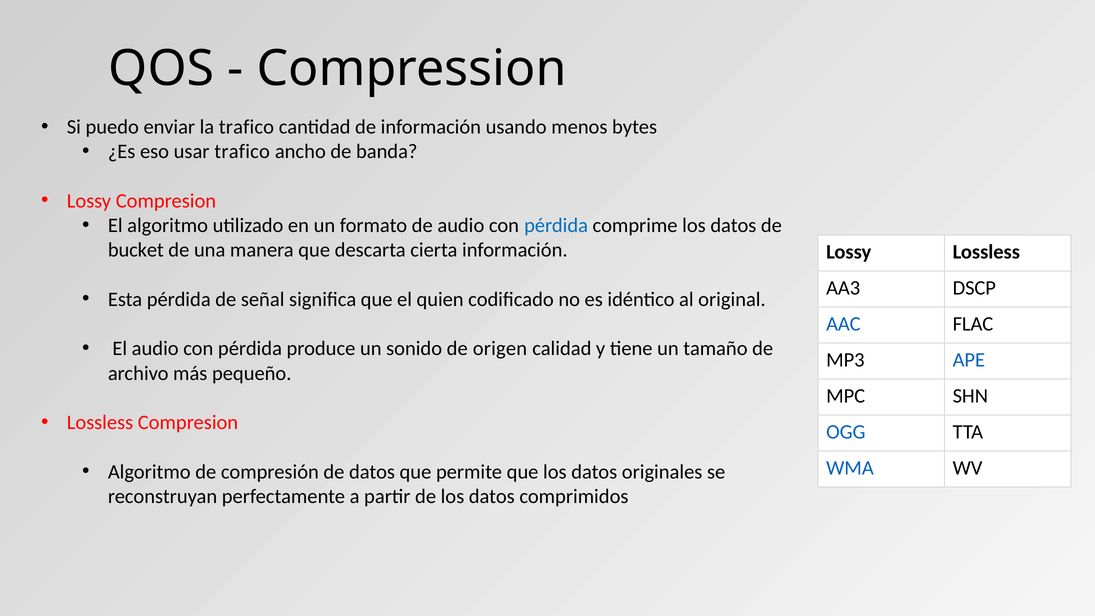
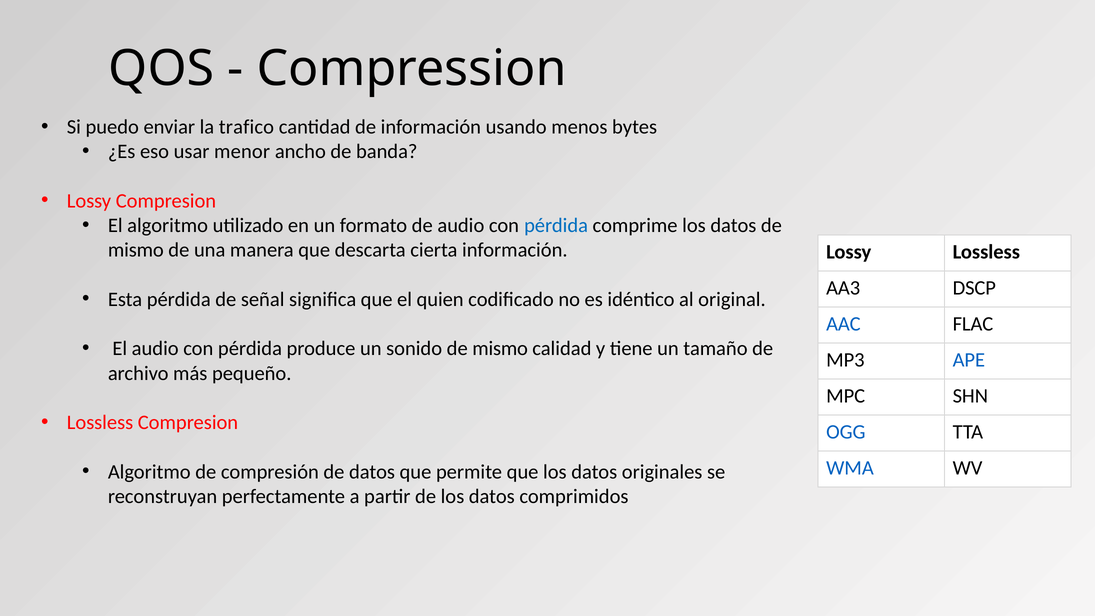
usar trafico: trafico -> menor
bucket at (136, 250): bucket -> mismo
sonido de origen: origen -> mismo
